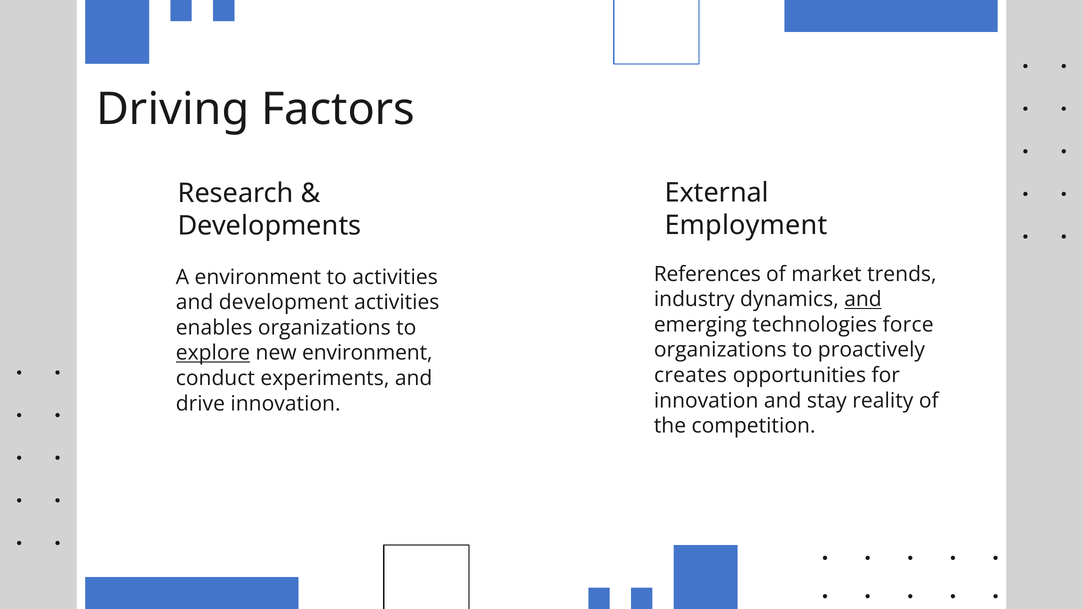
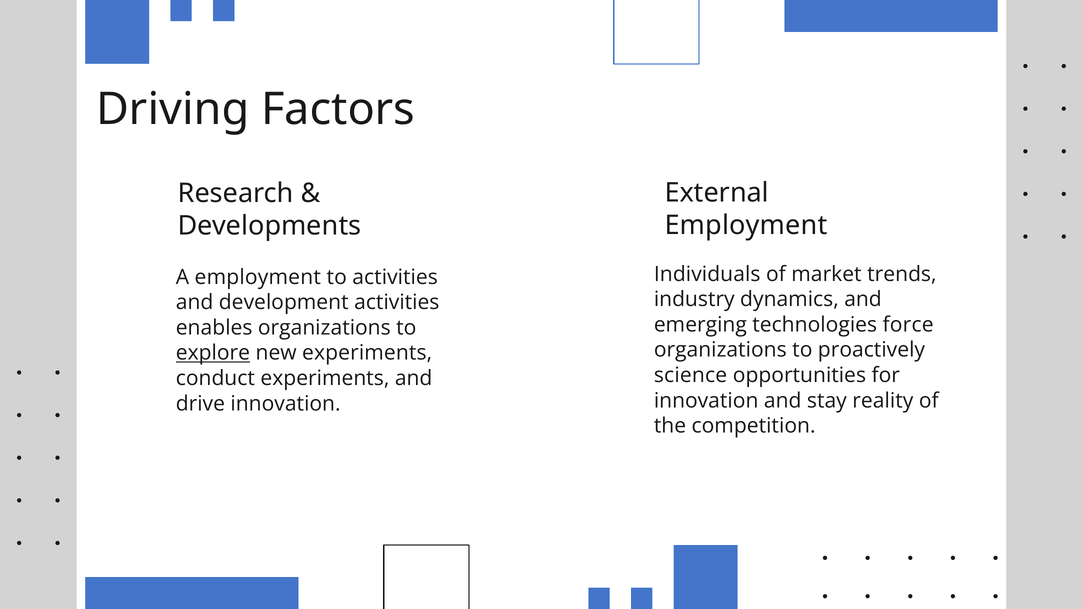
References: References -> Individuals
A environment: environment -> employment
and at (863, 300) underline: present -> none
new environment: environment -> experiments
creates: creates -> science
